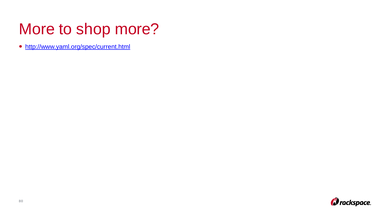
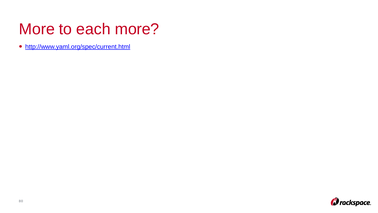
shop: shop -> each
